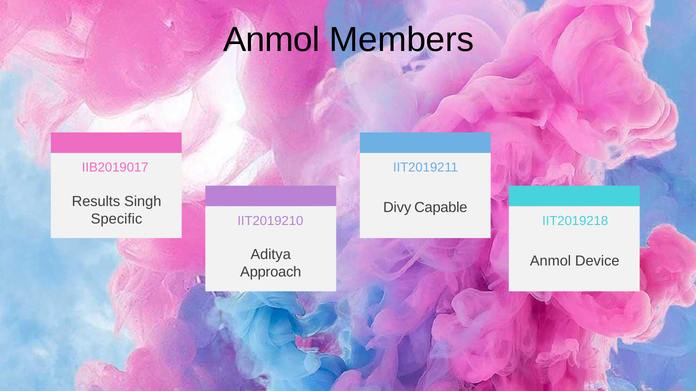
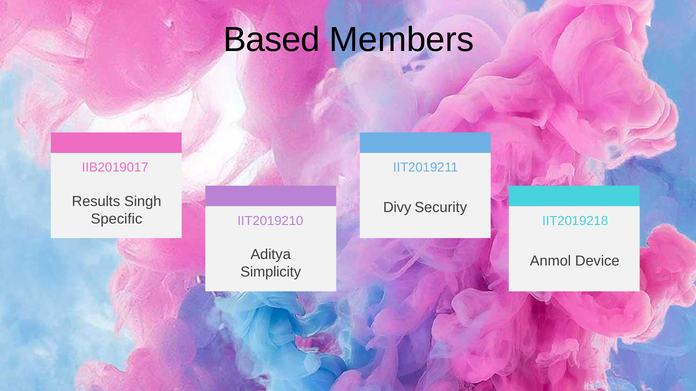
Anmol at (272, 40): Anmol -> Based
Capable: Capable -> Security
Approach: Approach -> Simplicity
